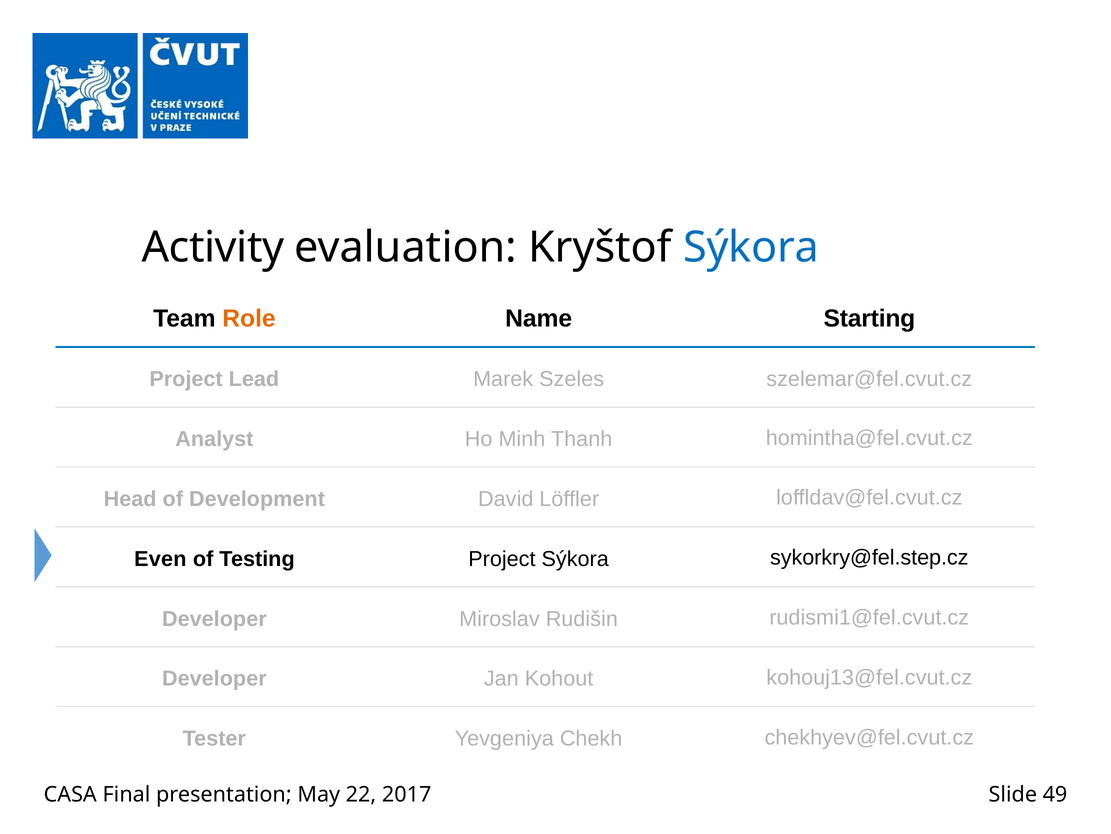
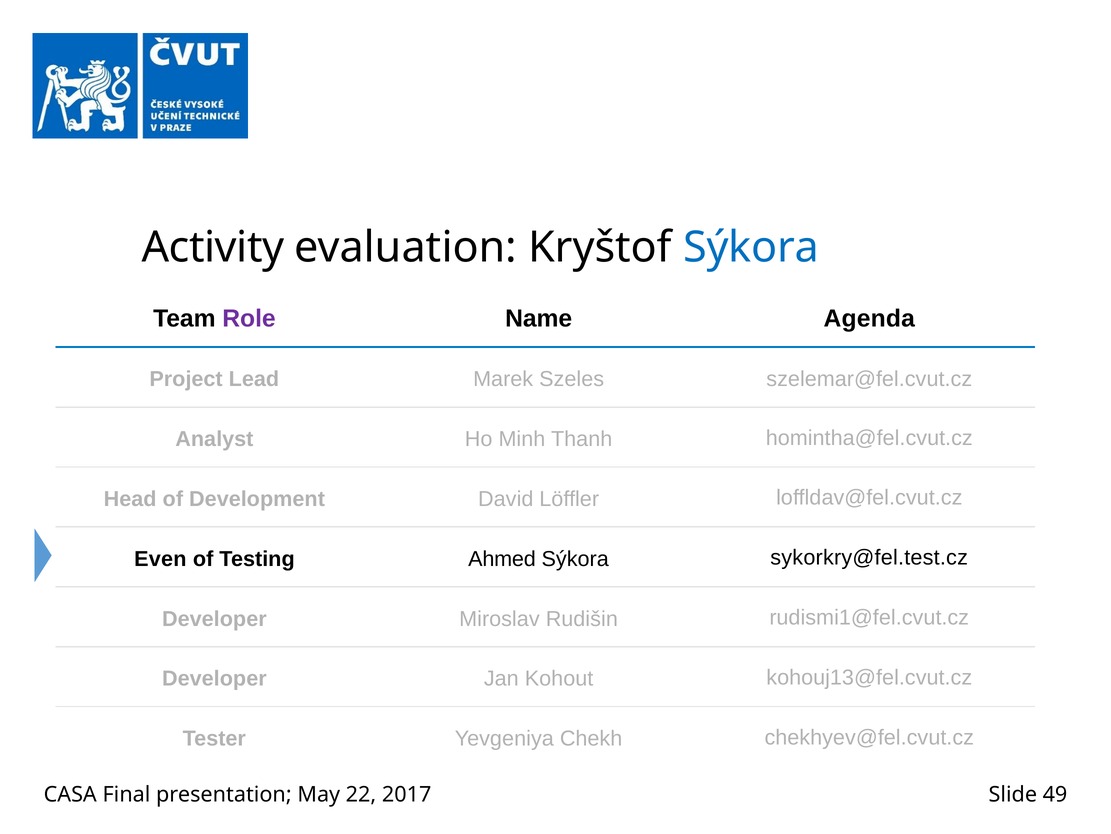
Role colour: orange -> purple
Starting: Starting -> Agenda
Testing Project: Project -> Ahmed
sykorkry@fel.step.cz: sykorkry@fel.step.cz -> sykorkry@fel.test.cz
